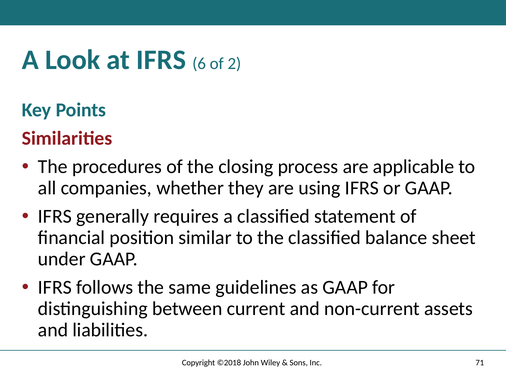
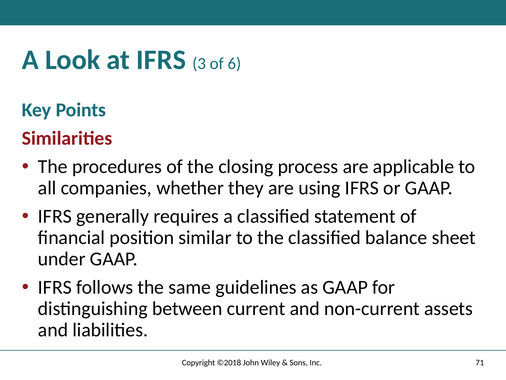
6: 6 -> 3
2: 2 -> 6
